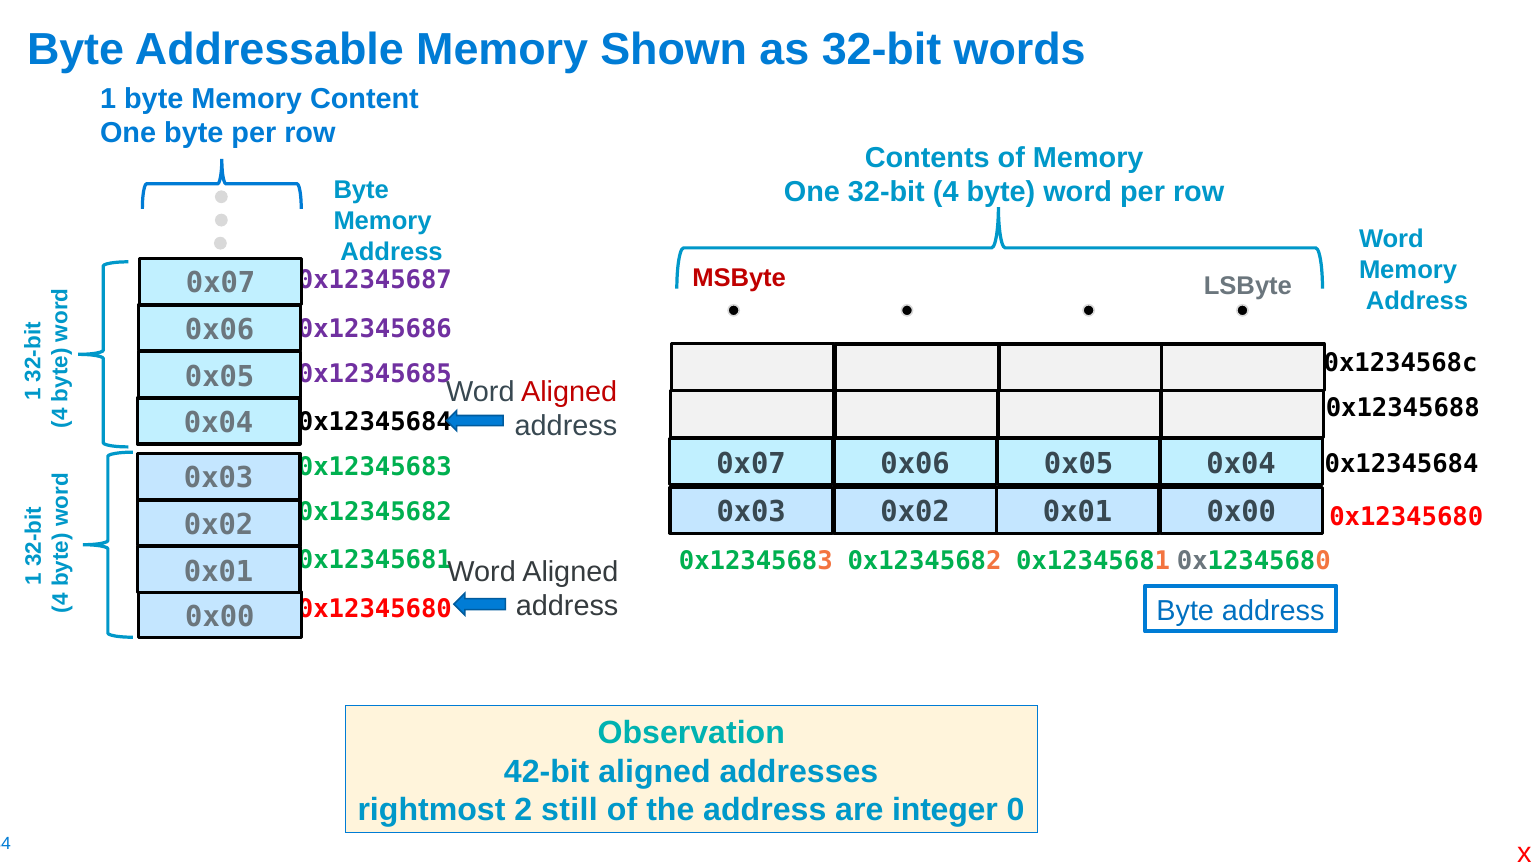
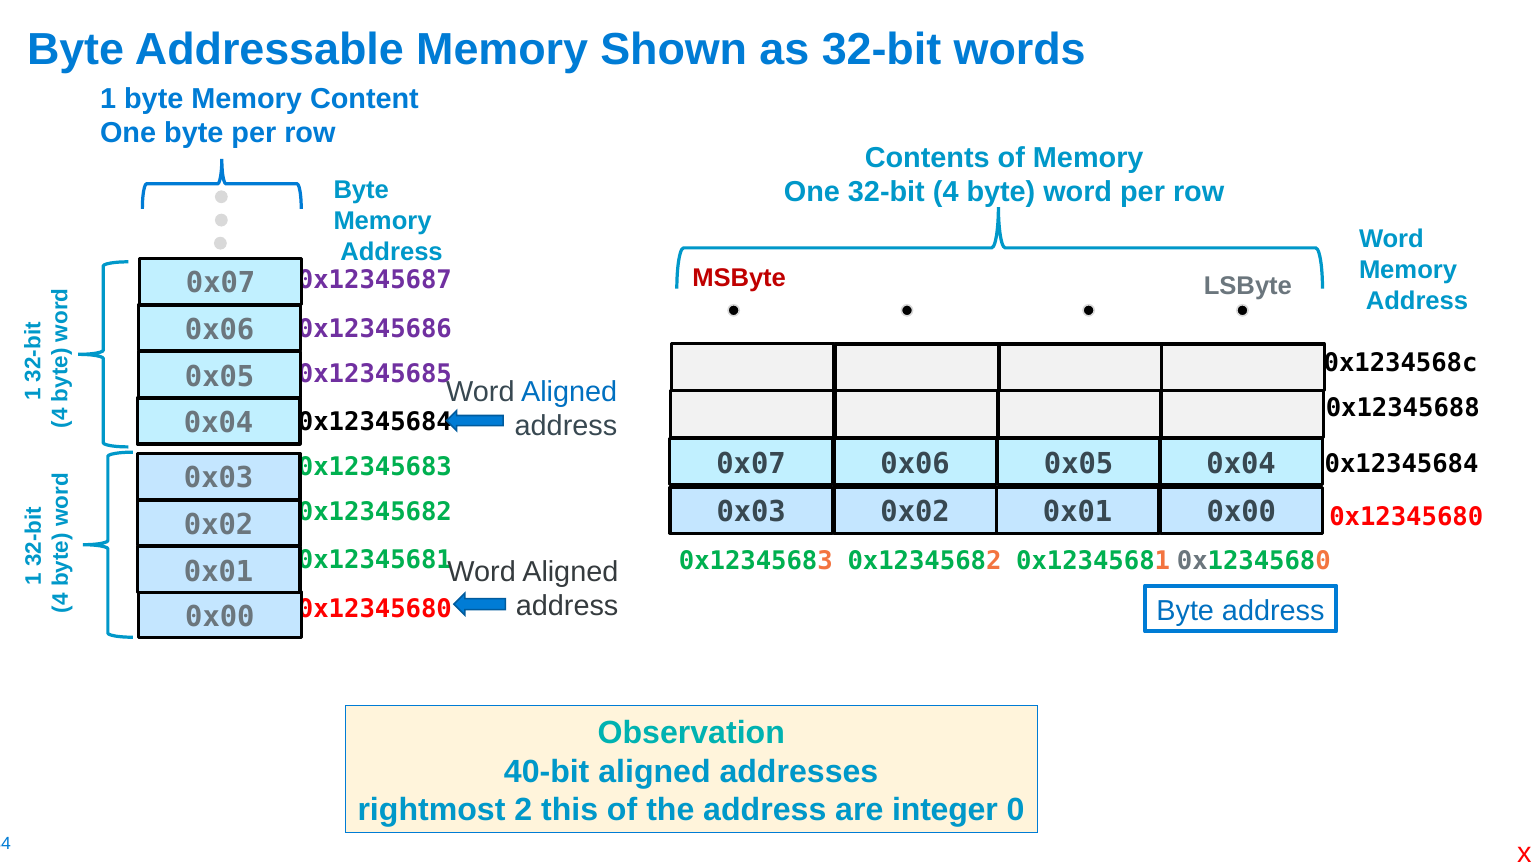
Aligned at (569, 392) colour: red -> blue
42-bit: 42-bit -> 40-bit
still: still -> this
